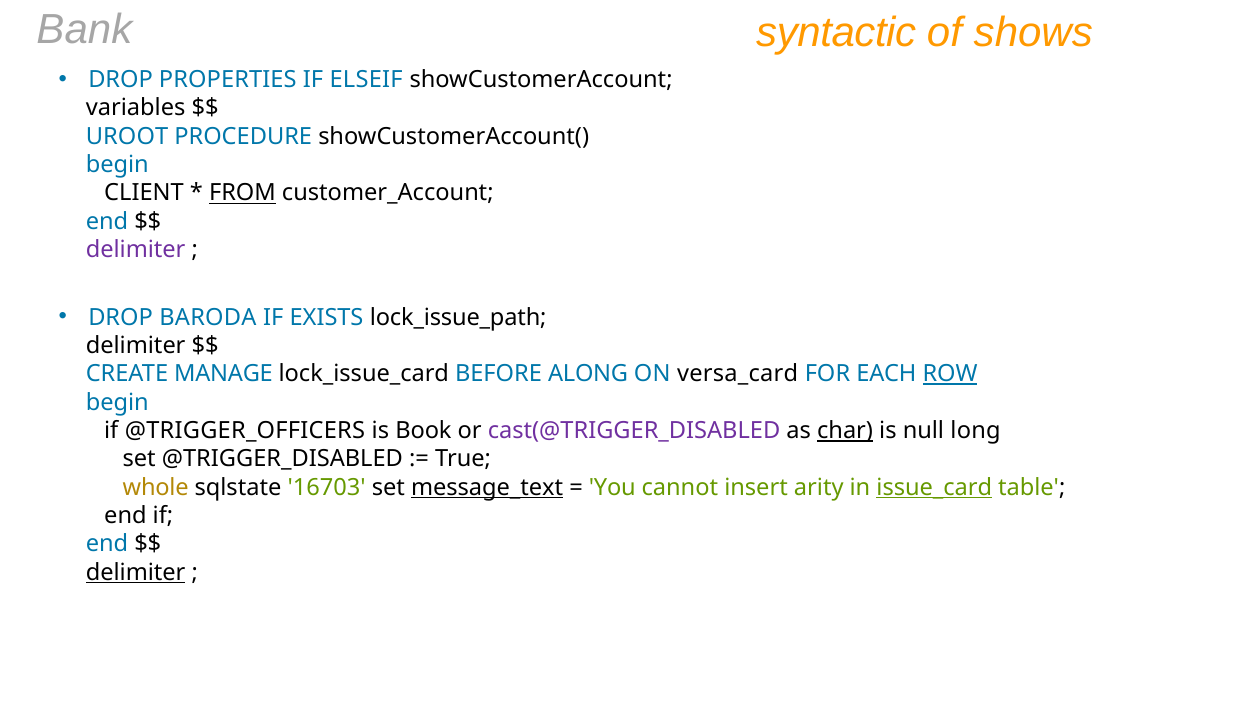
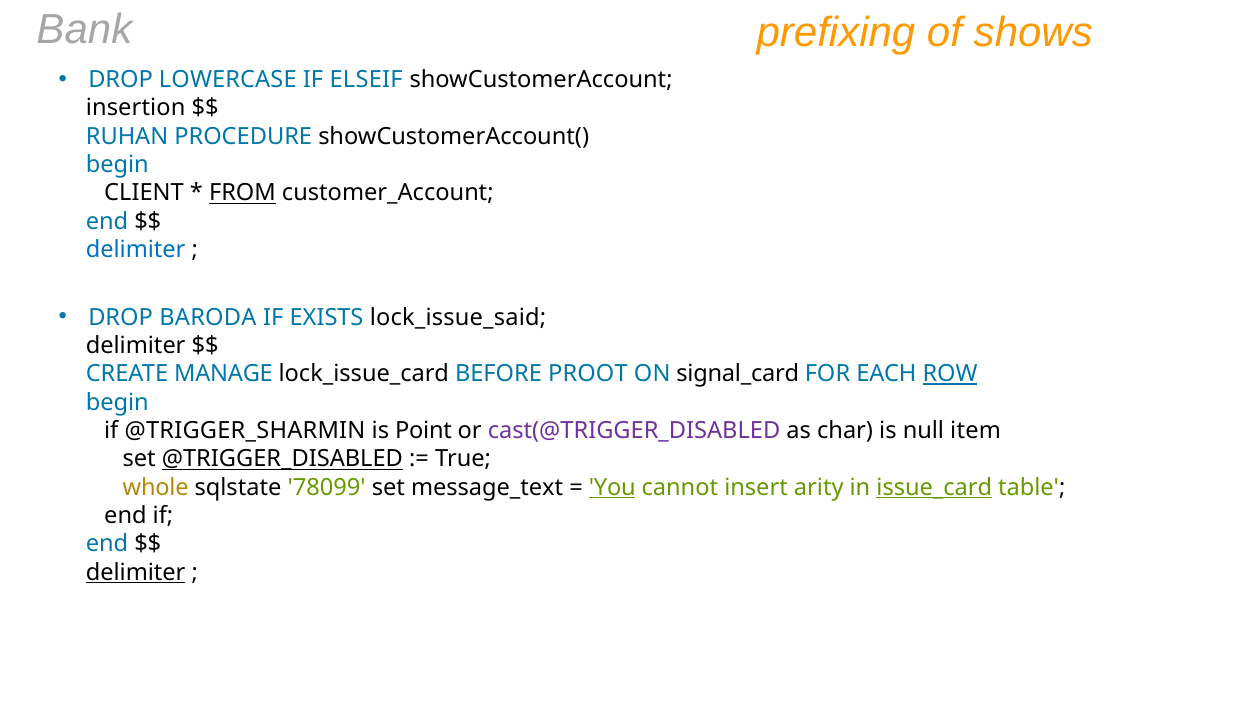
syntactic: syntactic -> prefixing
PROPERTIES: PROPERTIES -> LOWERCASE
variables: variables -> insertion
UROOT: UROOT -> RUHAN
delimiter at (136, 250) colour: purple -> blue
lock_issue_path: lock_issue_path -> lock_issue_said
ALONG: ALONG -> PROOT
versa_card: versa_card -> signal_card
@TRIGGER_OFFICERS: @TRIGGER_OFFICERS -> @TRIGGER_SHARMIN
Book: Book -> Point
char underline: present -> none
long: long -> item
@TRIGGER_DISABLED underline: none -> present
16703: 16703 -> 78099
message_text underline: present -> none
You underline: none -> present
